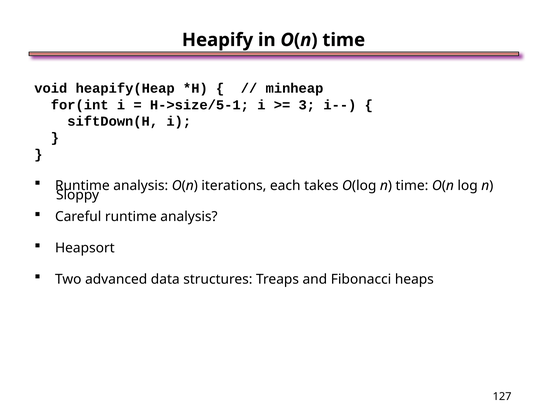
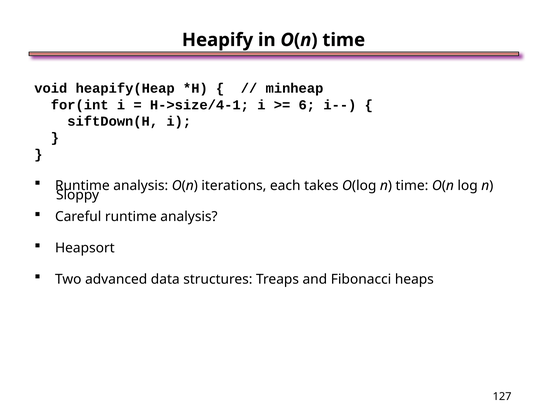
H->size/5-1: H->size/5-1 -> H->size/4-1
3: 3 -> 6
